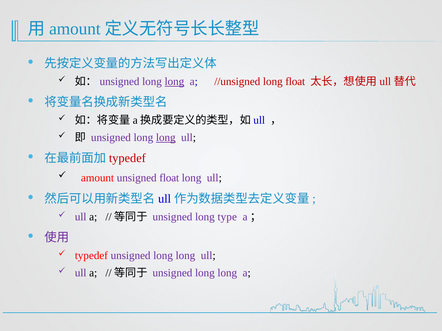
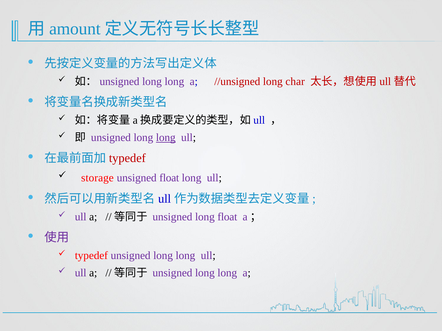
long at (174, 82) underline: present -> none
long float: float -> char
amount at (97, 178): amount -> storage
long type: type -> float
